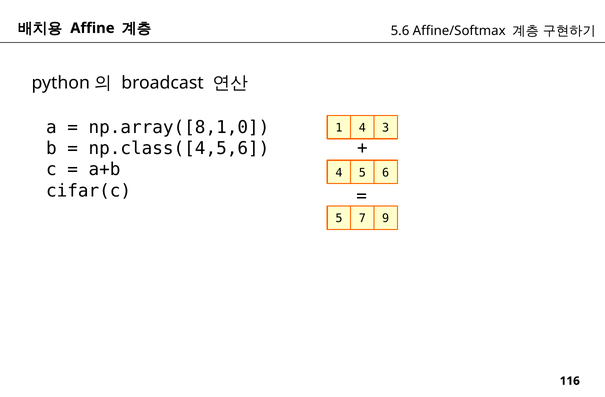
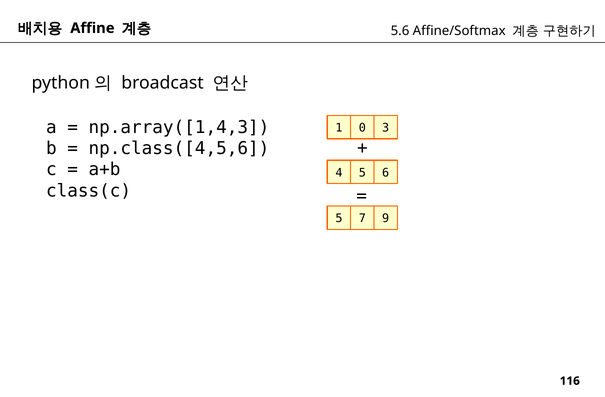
np.array([8,1,0: np.array([8,1,0 -> np.array([1,4,3
1 4: 4 -> 0
cifar(c: cifar(c -> class(c
